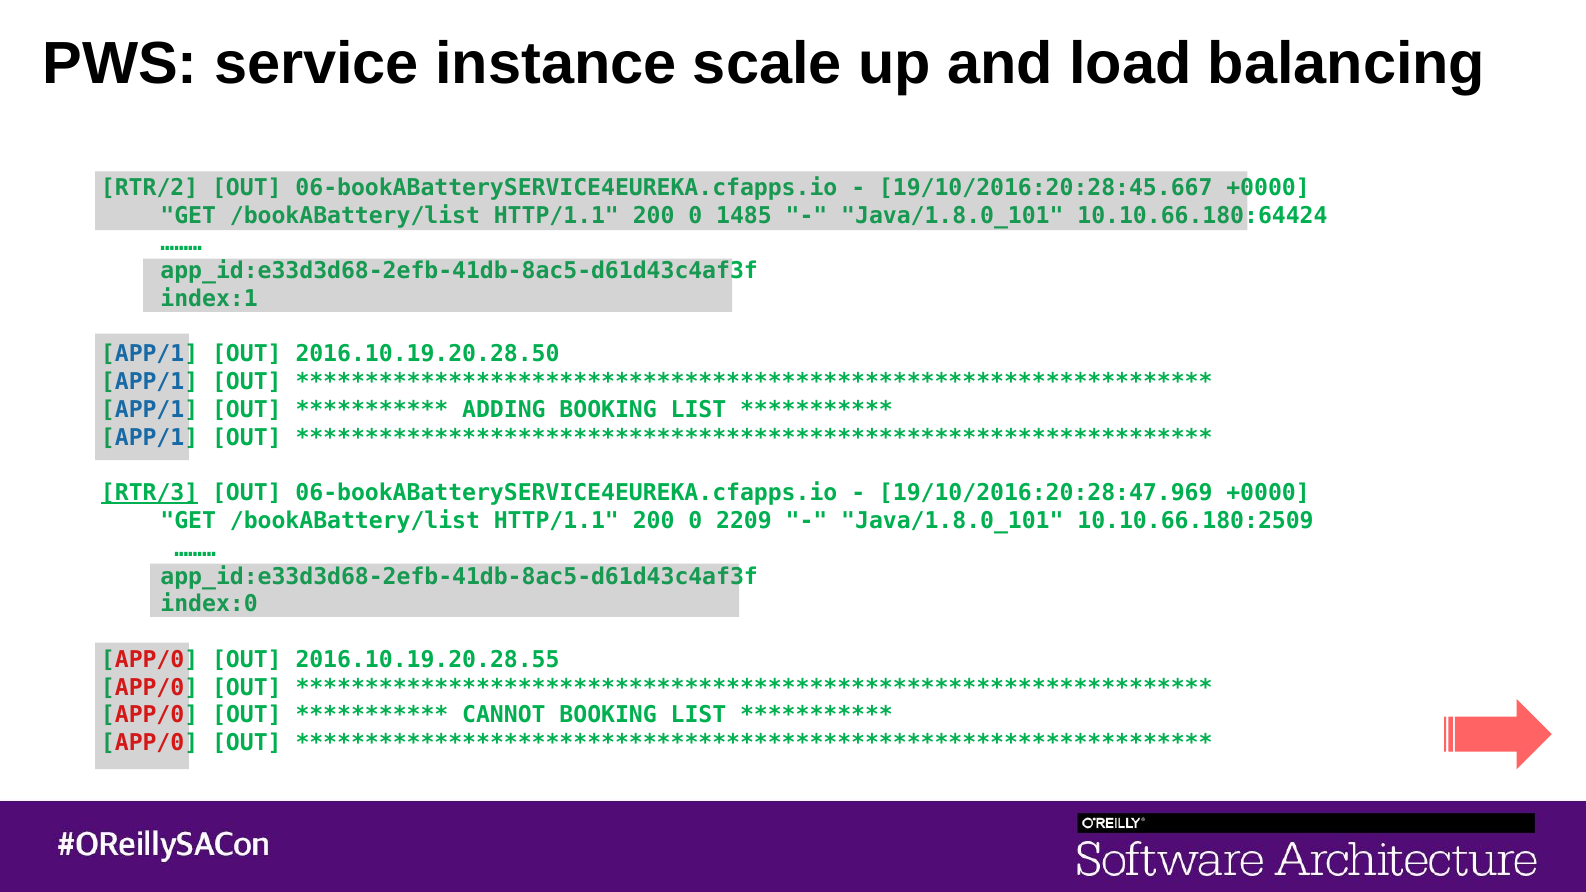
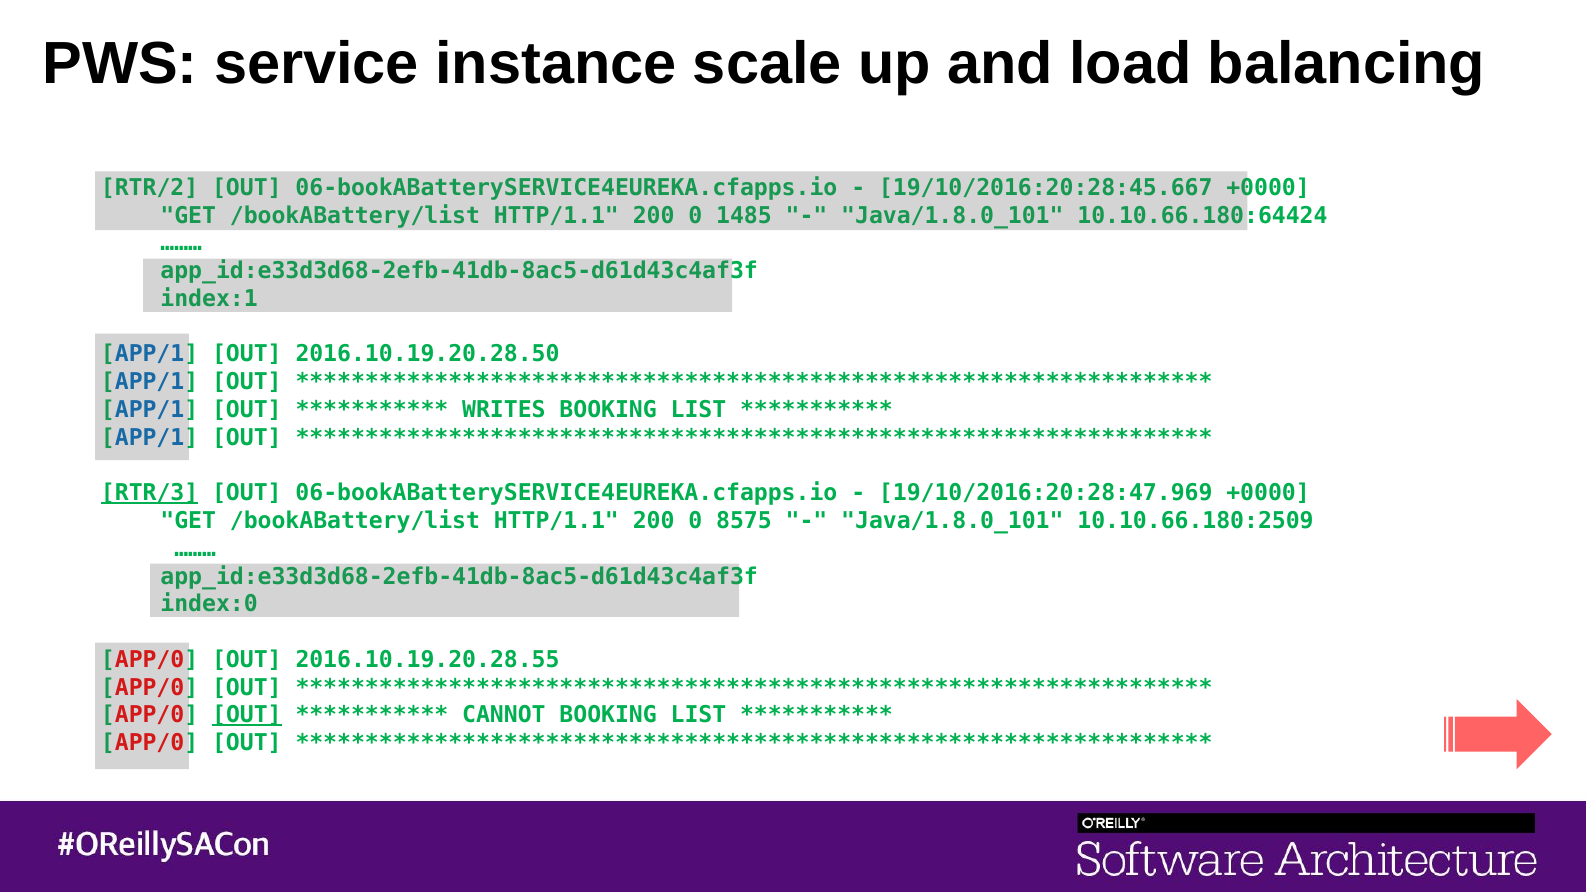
ADDING: ADDING -> WRITES
2209: 2209 -> 8575
OUT at (247, 715) underline: none -> present
